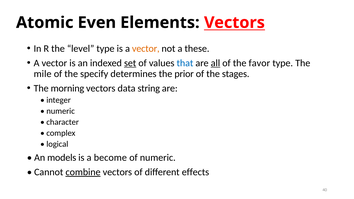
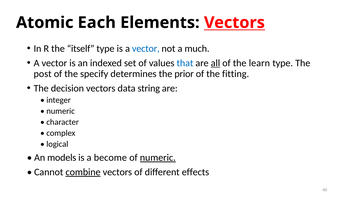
Even: Even -> Each
level: level -> itself
vector at (146, 49) colour: orange -> blue
these: these -> much
set underline: present -> none
favor: favor -> learn
mile: mile -> post
stages: stages -> fitting
morning: morning -> decision
numeric at (158, 158) underline: none -> present
